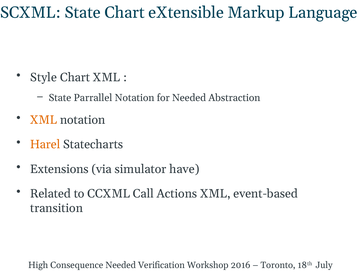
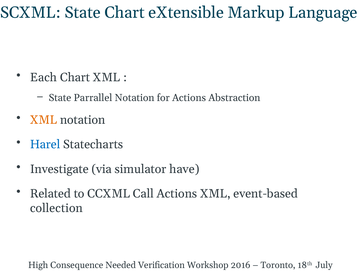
Style: Style -> Each
for Needed: Needed -> Actions
Harel colour: orange -> blue
Extensions: Extensions -> Investigate
transition: transition -> collection
